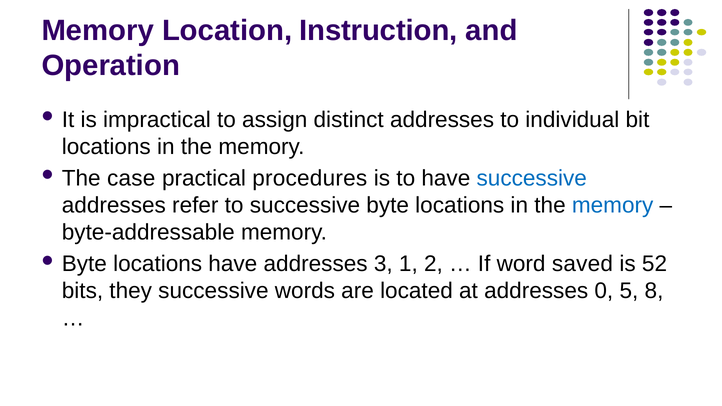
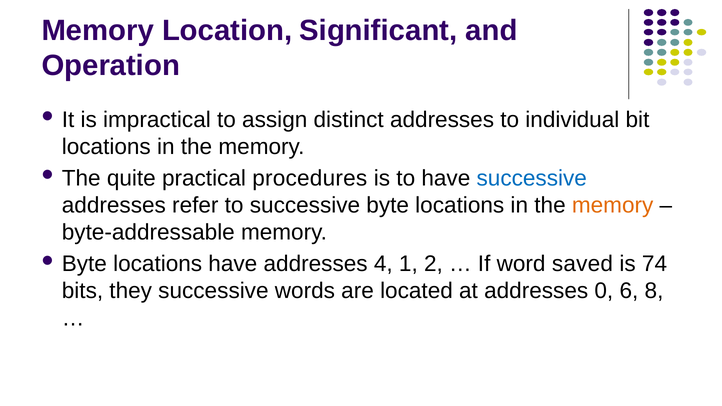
Instruction: Instruction -> Significant
case: case -> quite
memory at (613, 205) colour: blue -> orange
3: 3 -> 4
52: 52 -> 74
5: 5 -> 6
